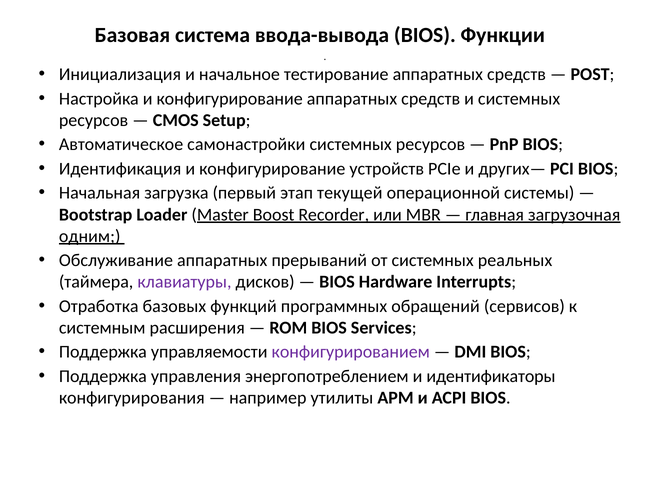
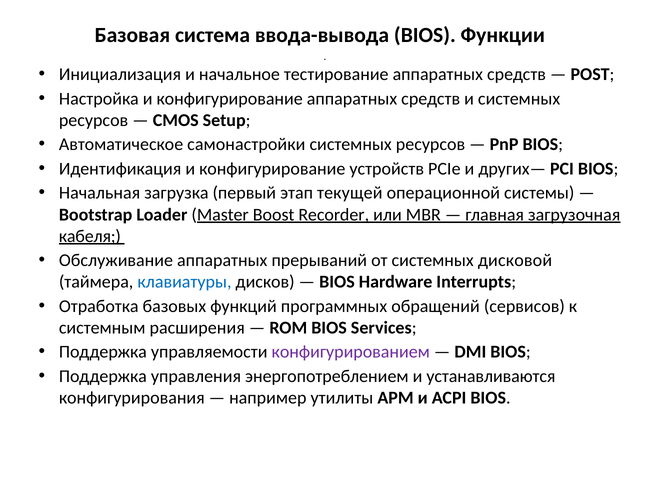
одним: одним -> кабеля
реальных: реальных -> дисковой
клавиатуры colour: purple -> blue
идентификаторы: идентификаторы -> устанавливаются
